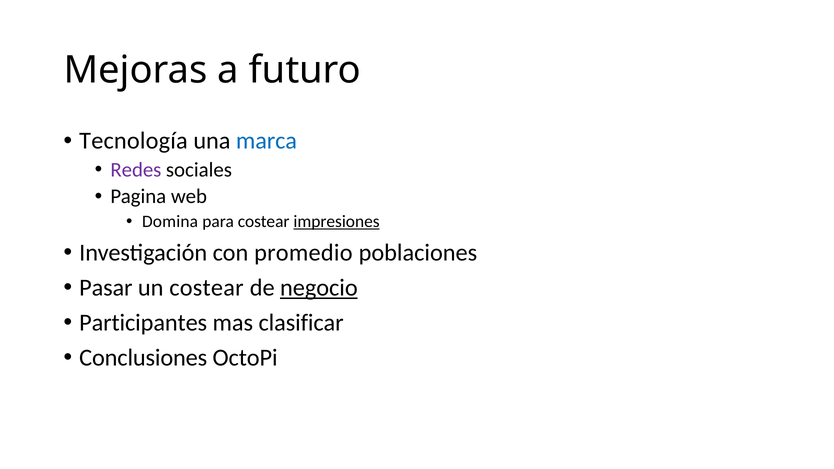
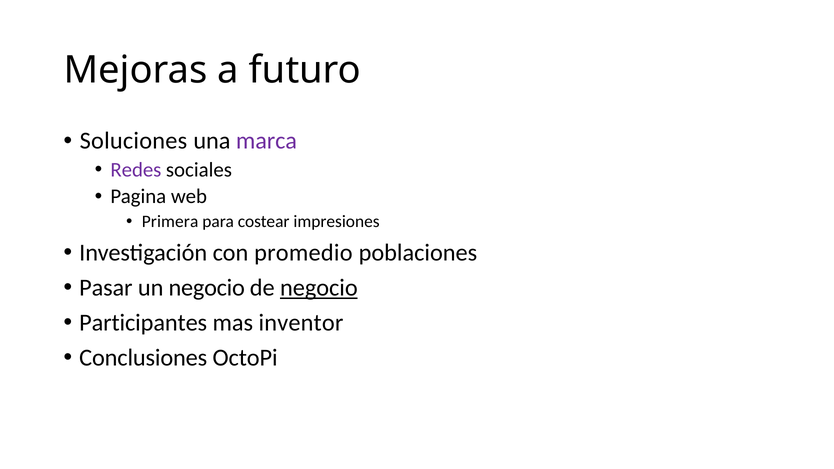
Tecnología: Tecnología -> Soluciones
marca colour: blue -> purple
Domina: Domina -> Primera
impresiones underline: present -> none
un costear: costear -> negocio
clasificar: clasificar -> inventor
